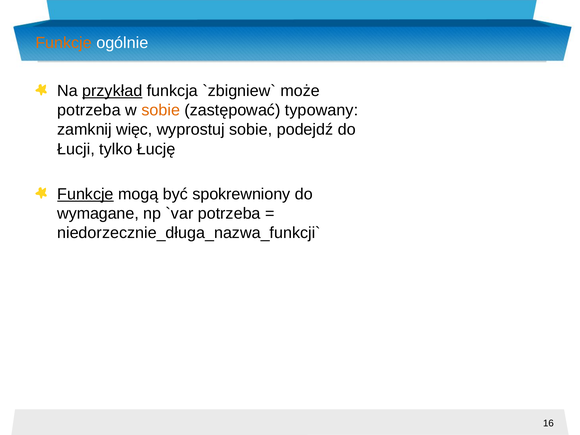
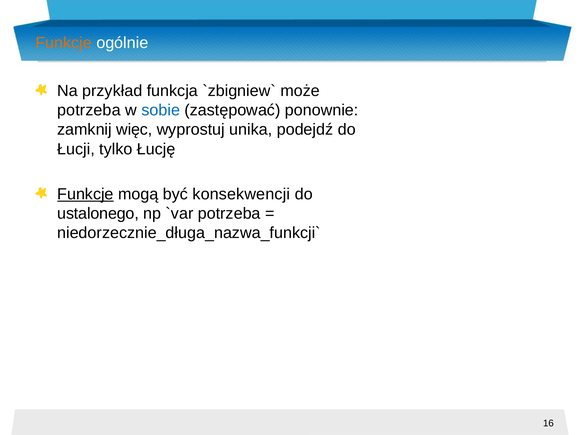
przykład underline: present -> none
sobie at (161, 110) colour: orange -> blue
typowany: typowany -> ponownie
wyprostuj sobie: sobie -> unika
spokrewniony: spokrewniony -> konsekwencji
wymagane: wymagane -> ustalonego
